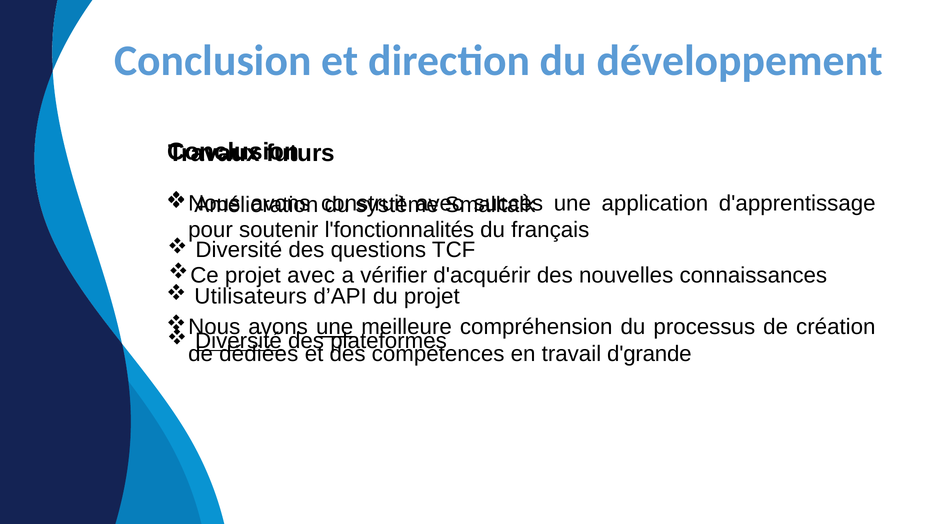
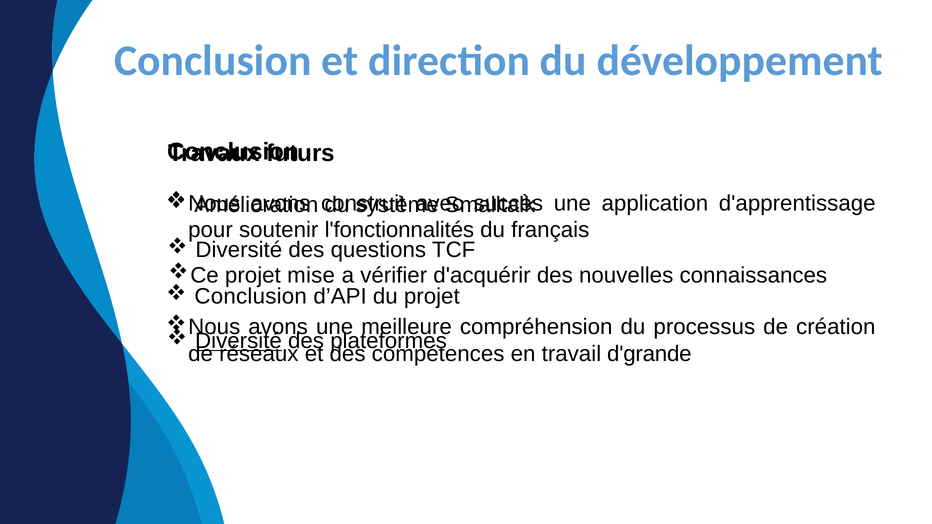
projet avec: avec -> mise
Utilisateurs at (251, 296): Utilisateurs -> Conclusion
une at (335, 327) underline: present -> none
dédiées: dédiées -> réseaux
